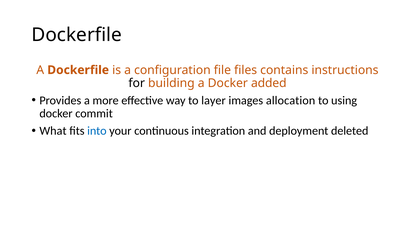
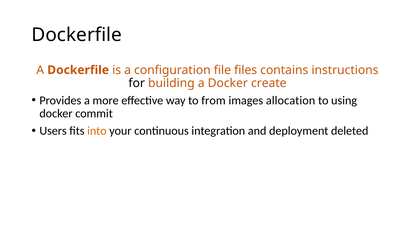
added: added -> create
layer: layer -> from
What: What -> Users
into colour: blue -> orange
